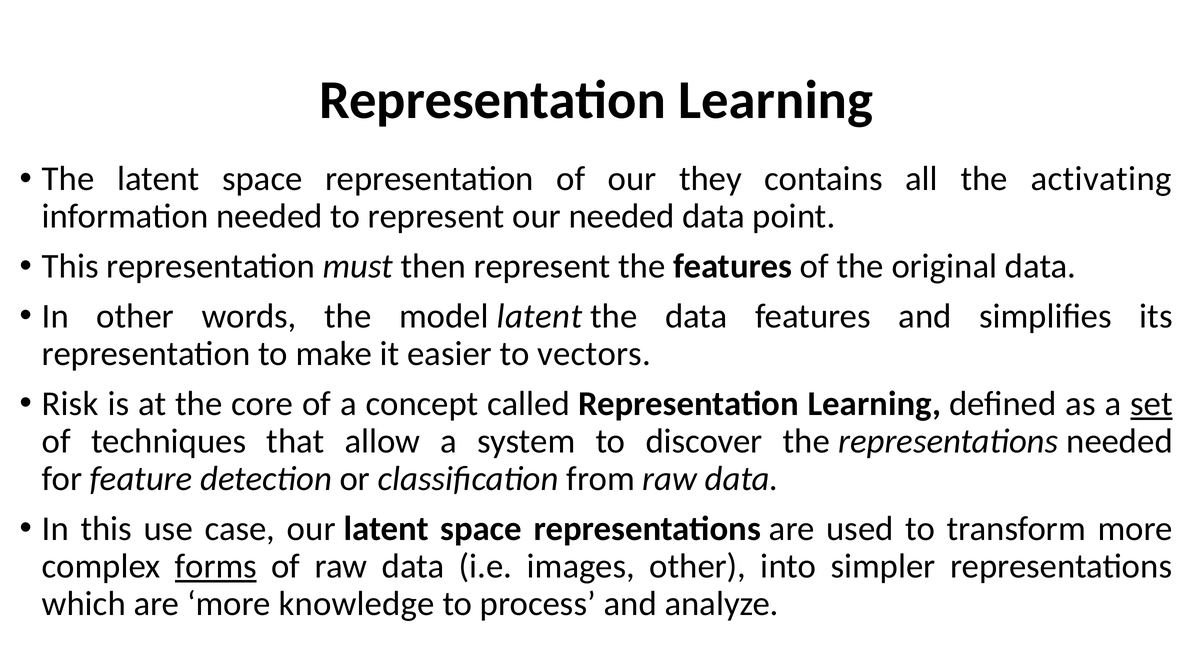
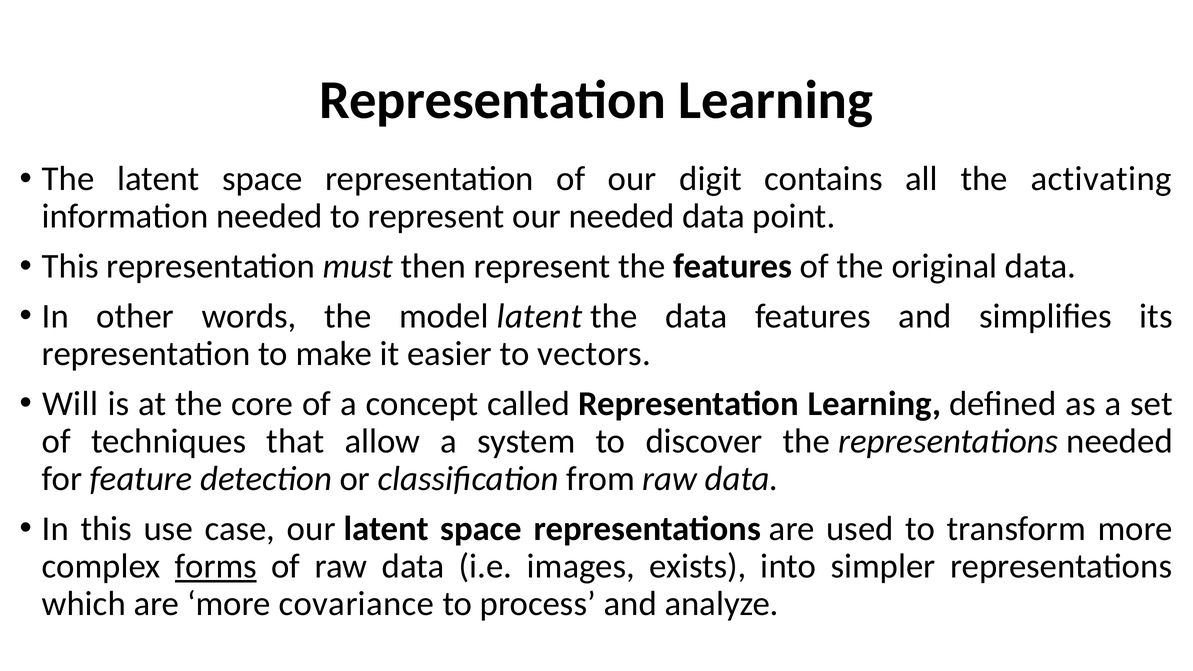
they: they -> digit
Risk: Risk -> Will
set underline: present -> none
images other: other -> exists
knowledge: knowledge -> covariance
